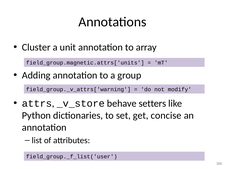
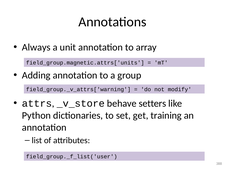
Cluster: Cluster -> Always
concise: concise -> training
